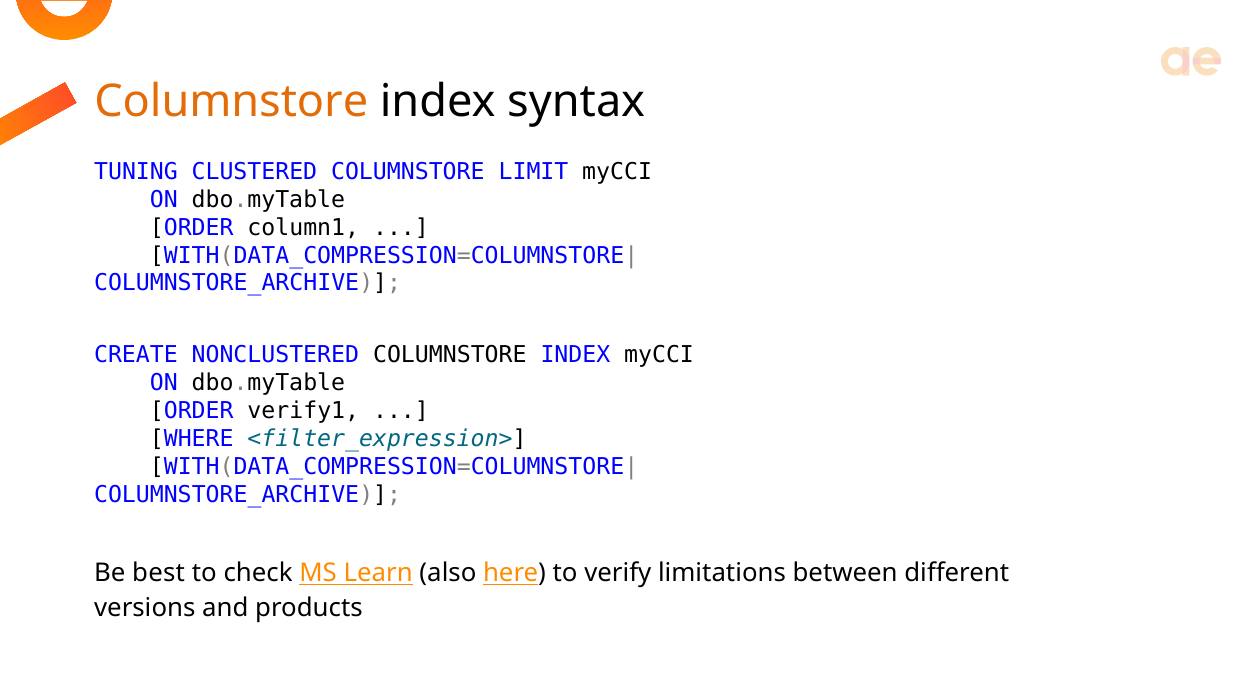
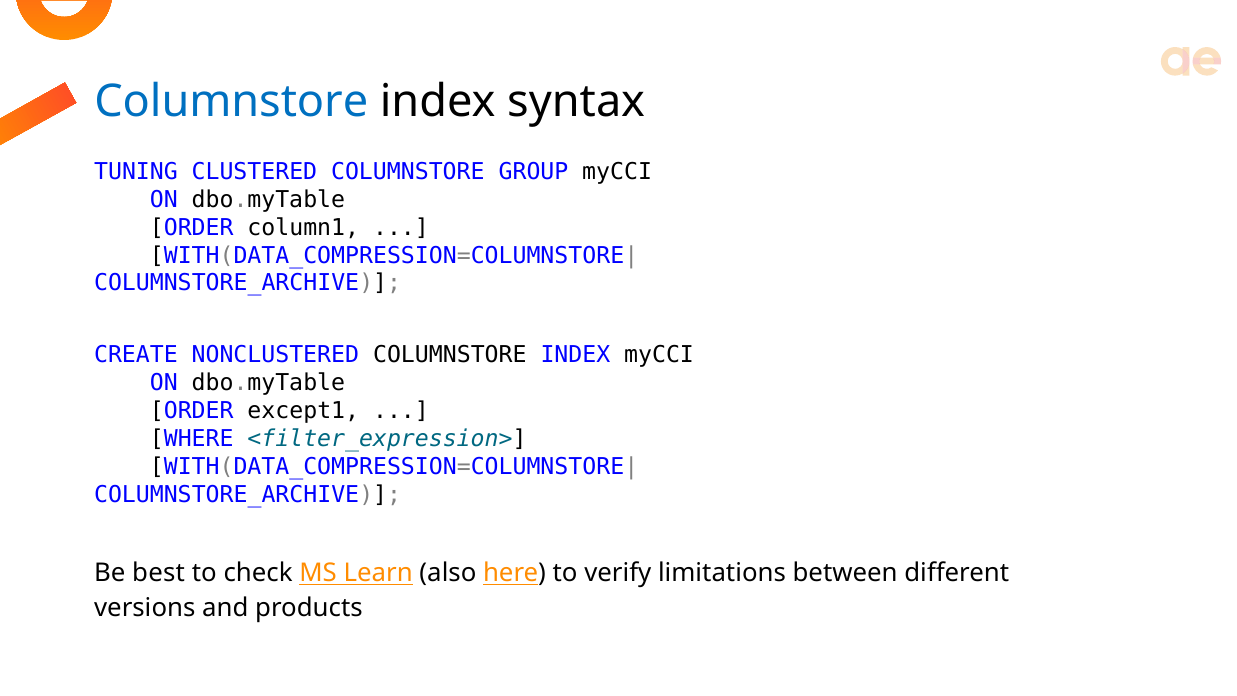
Columnstore at (231, 102) colour: orange -> blue
LIMIT: LIMIT -> GROUP
verify1: verify1 -> except1
